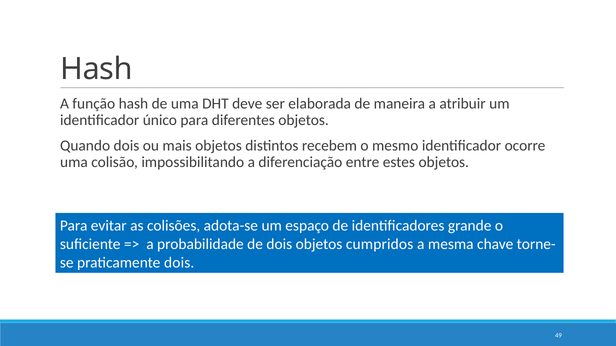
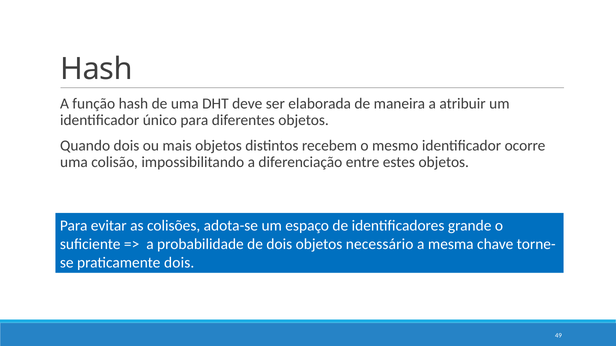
cumpridos: cumpridos -> necessário
